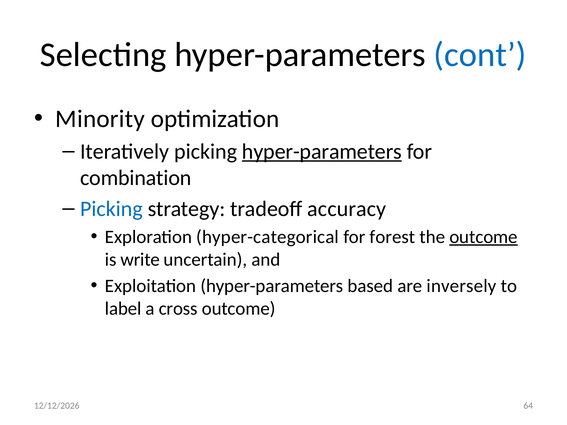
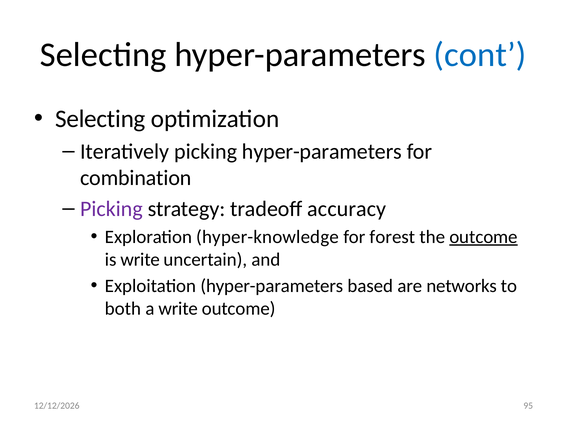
Minority at (100, 119): Minority -> Selecting
hyper-parameters at (322, 152) underline: present -> none
Picking at (111, 209) colour: blue -> purple
hyper-categorical: hyper-categorical -> hyper-knowledge
inversely: inversely -> networks
label: label -> both
a cross: cross -> write
64: 64 -> 95
